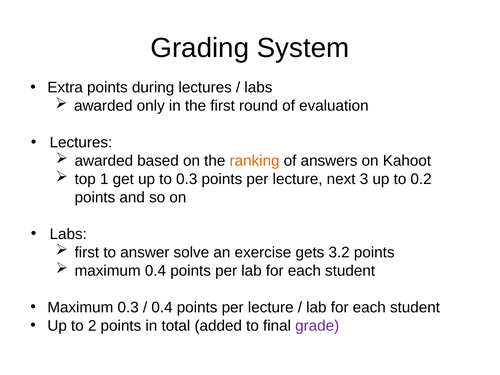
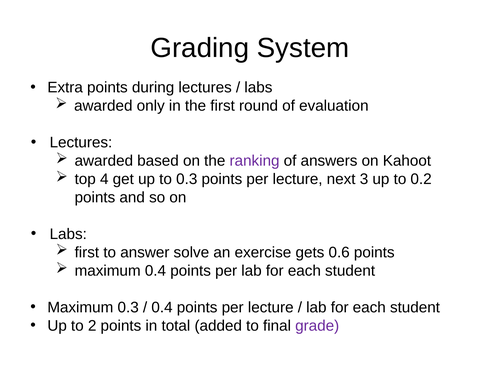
ranking colour: orange -> purple
1: 1 -> 4
3.2: 3.2 -> 0.6
